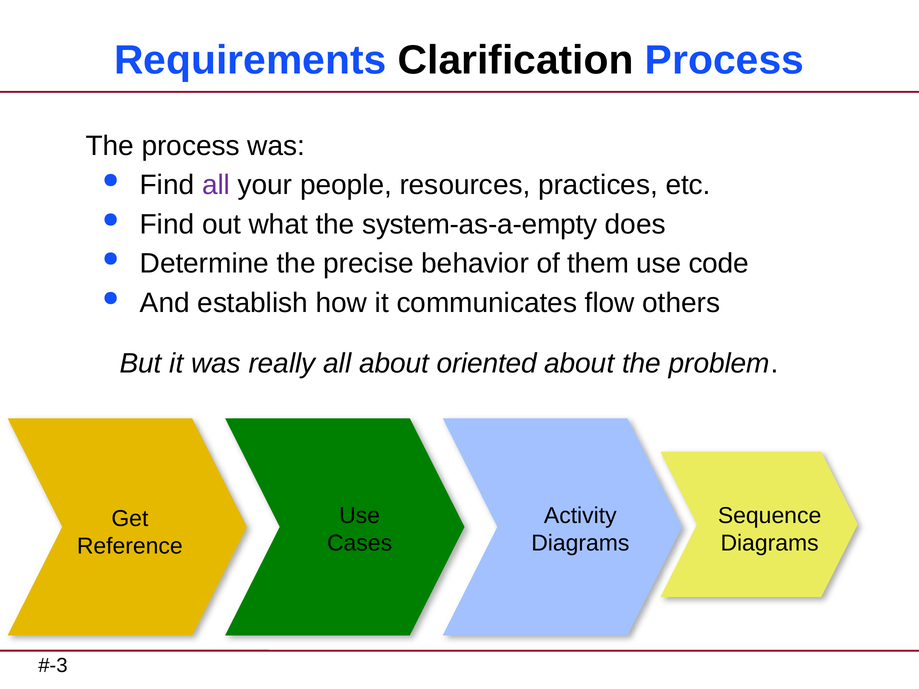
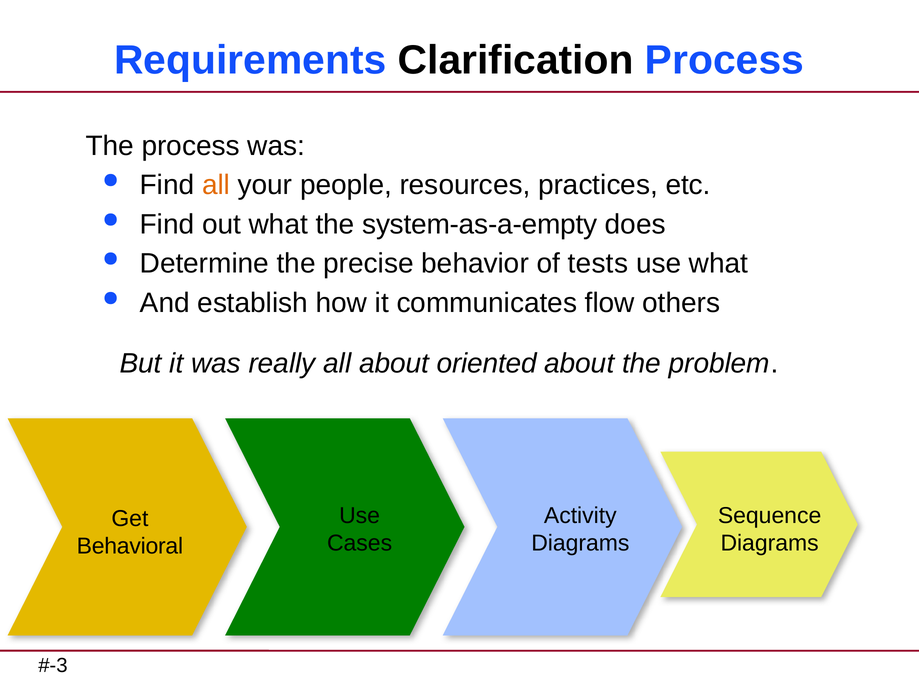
all at (216, 185) colour: purple -> orange
them: them -> tests
use code: code -> what
Reference: Reference -> Behavioral
